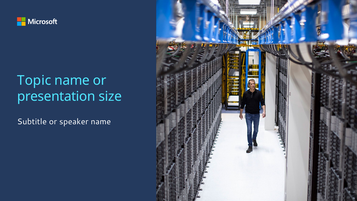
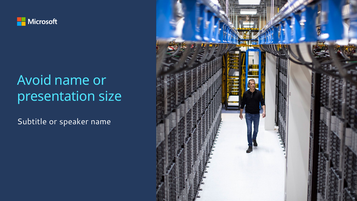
Topic: Topic -> Avoid
